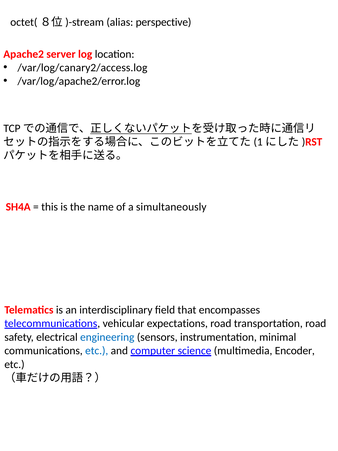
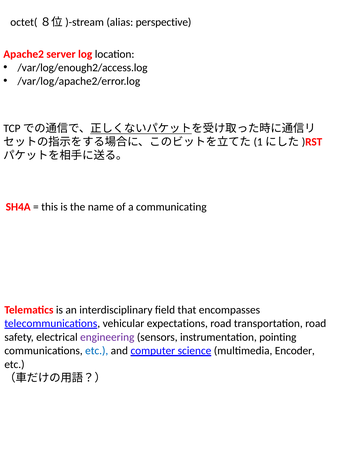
/var/log/canary2/access.log: /var/log/canary2/access.log -> /var/log/enough2/access.log
simultaneously: simultaneously -> communicating
engineering colour: blue -> purple
minimal: minimal -> pointing
